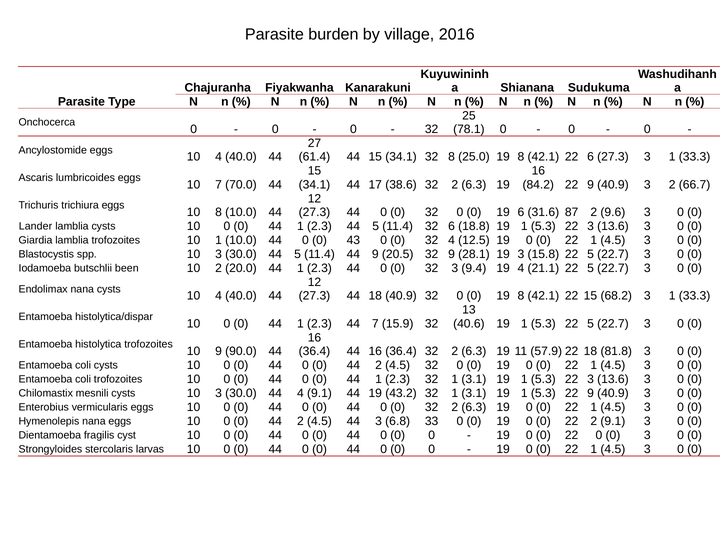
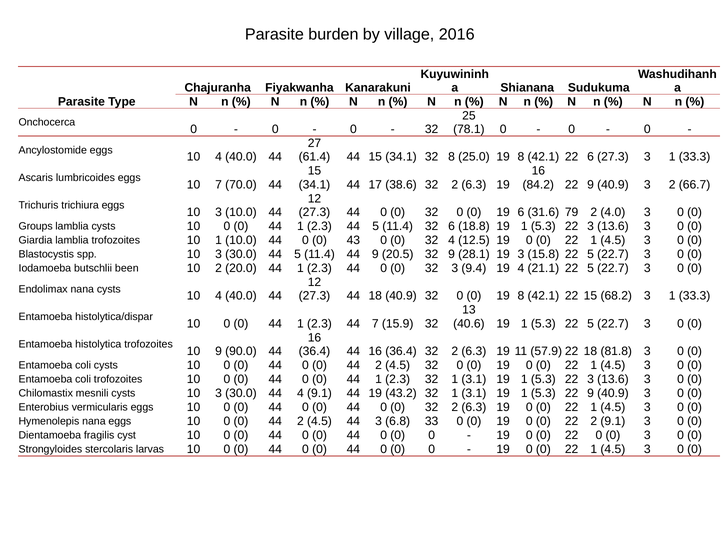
8 at (219, 212): 8 -> 3
87: 87 -> 79
9.6: 9.6 -> 4.0
Lander: Lander -> Groups
